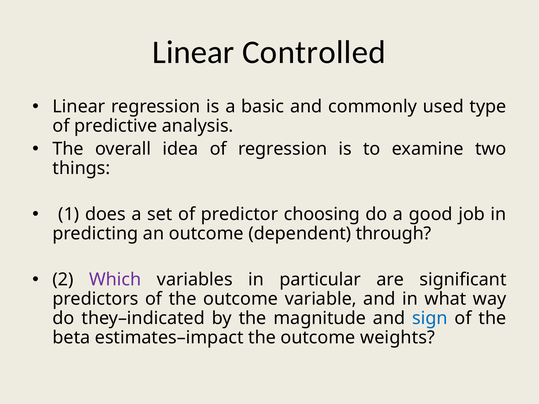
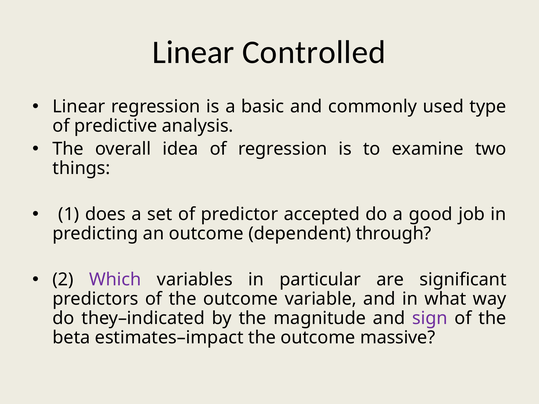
choosing: choosing -> accepted
sign colour: blue -> purple
weights: weights -> massive
